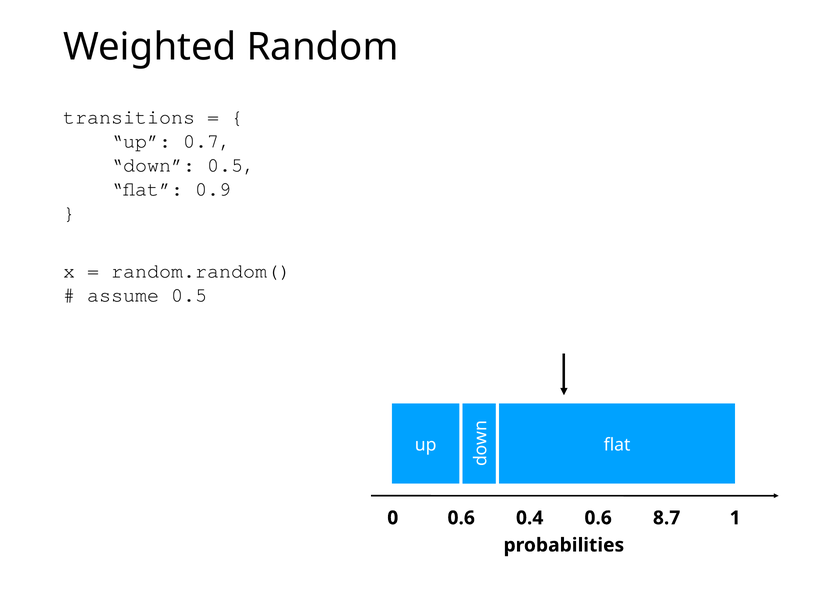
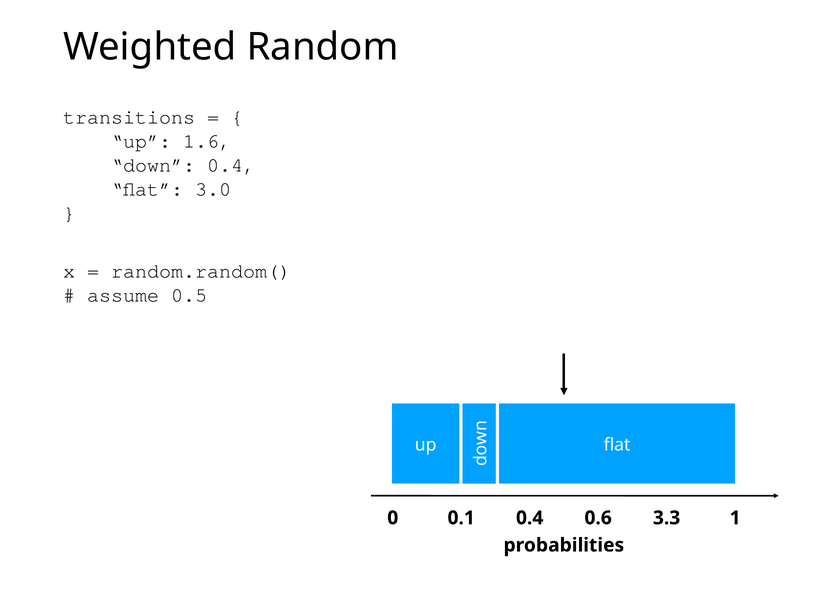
0.7: 0.7 -> 1.6
down 0.5: 0.5 -> 0.4
0.9: 0.9 -> 3.0
0.6 at (461, 518): 0.6 -> 0.1
8.7: 8.7 -> 3.3
